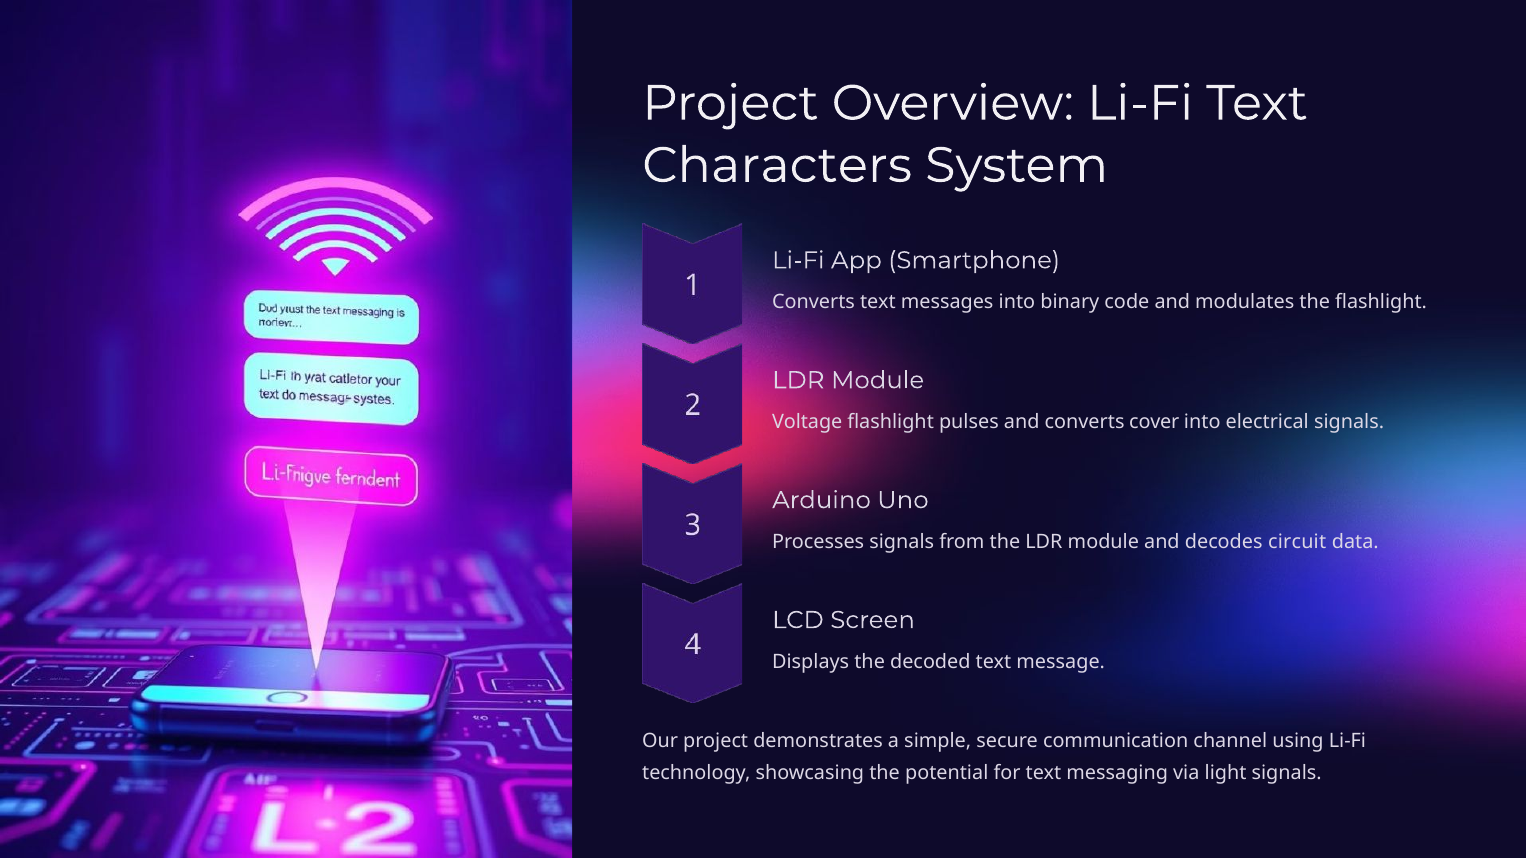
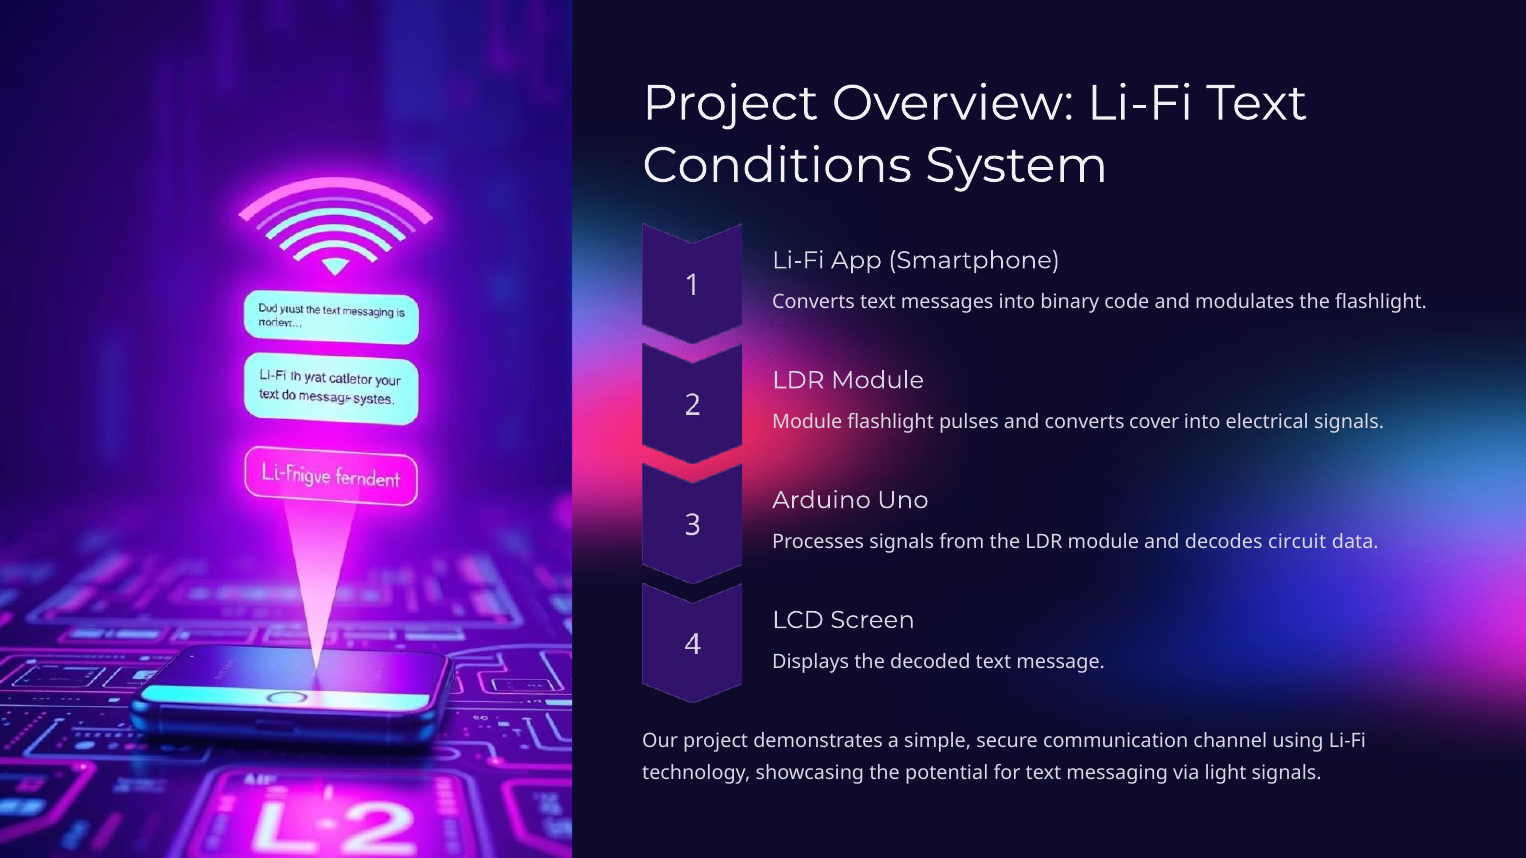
Characters: Characters -> Conditions
Voltage at (807, 423): Voltage -> Module
